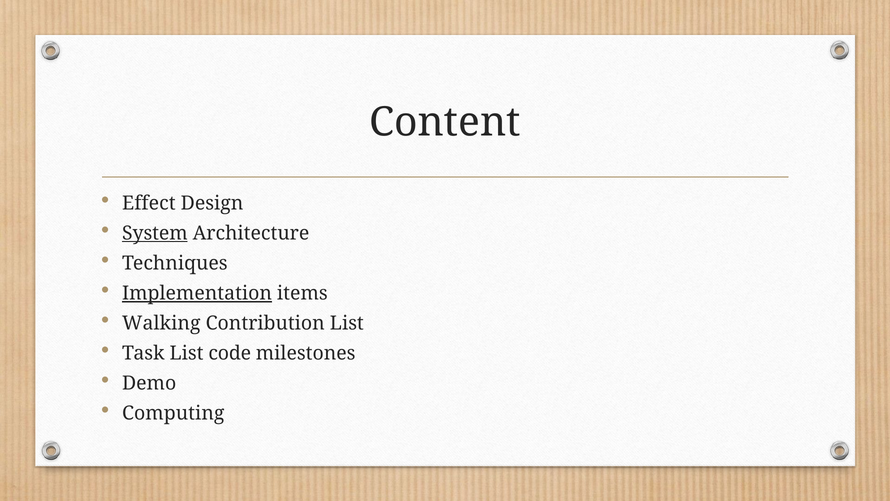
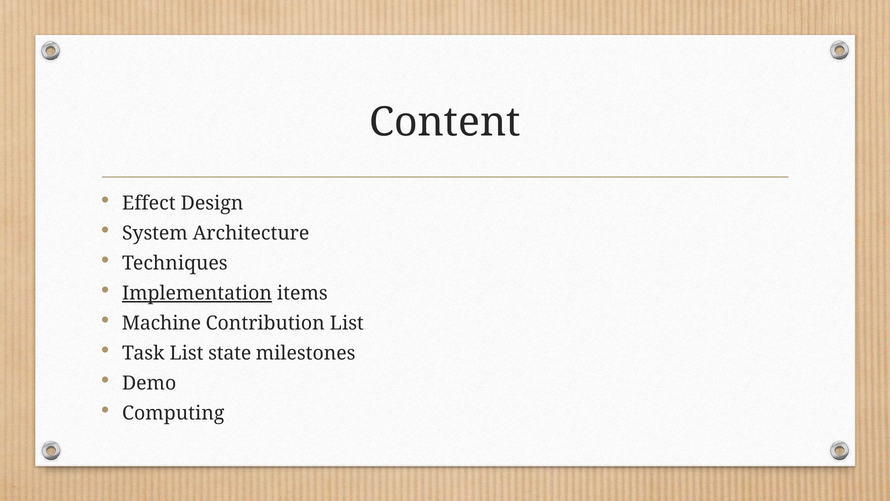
System underline: present -> none
Walking: Walking -> Machine
code: code -> state
